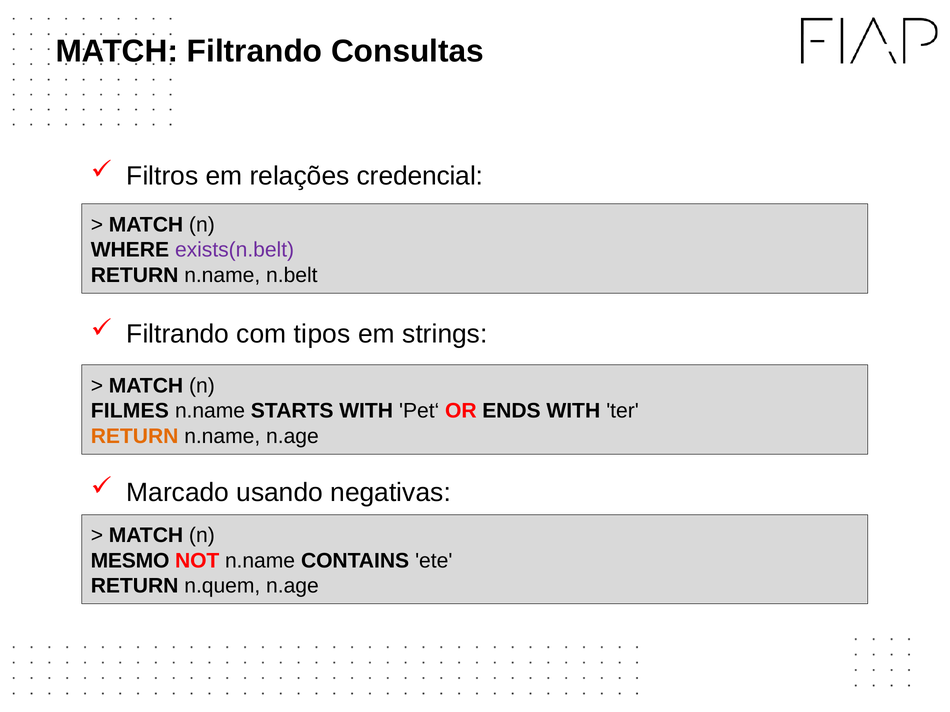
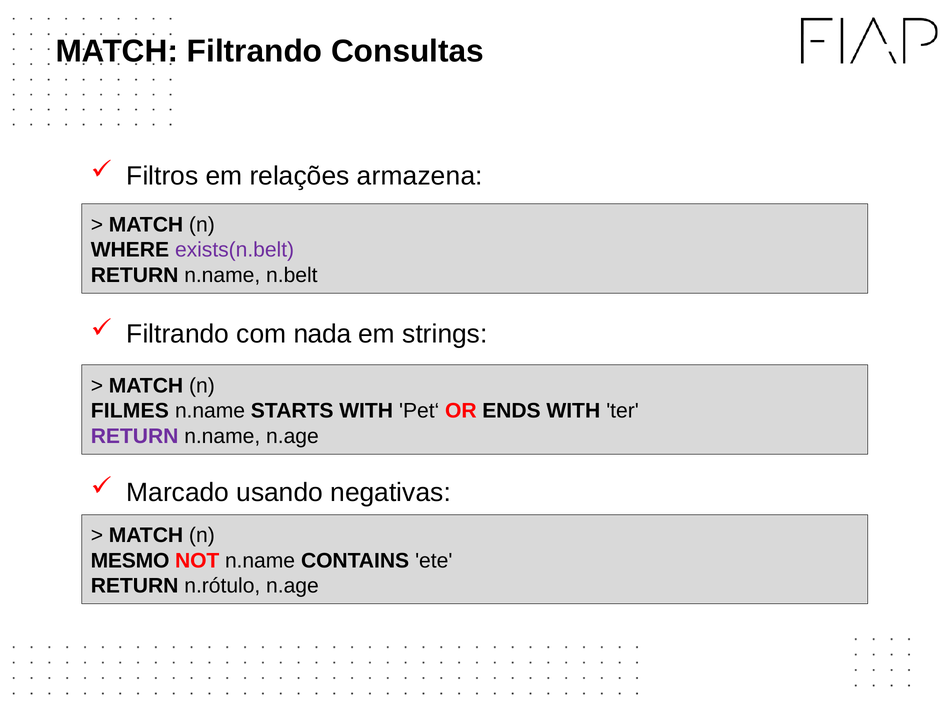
credencial: credencial -> armazena
tipos: tipos -> nada
RETURN at (135, 437) colour: orange -> purple
n.quem: n.quem -> n.rótulo
